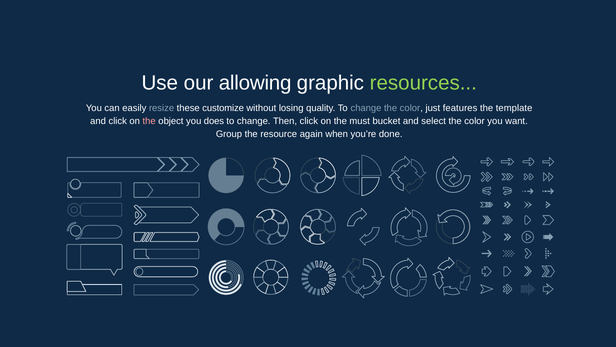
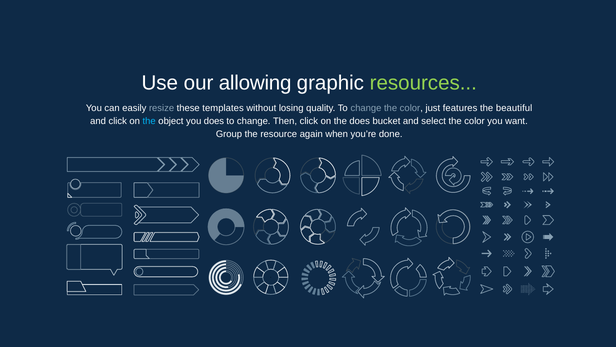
customize: customize -> templates
template: template -> beautiful
the at (149, 121) colour: pink -> light blue
the must: must -> does
